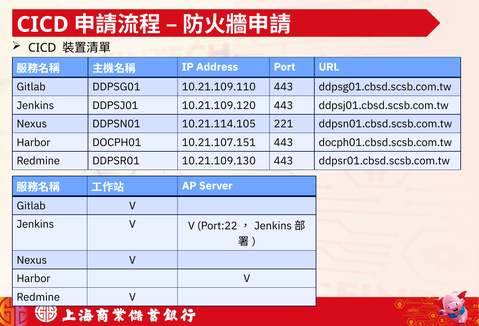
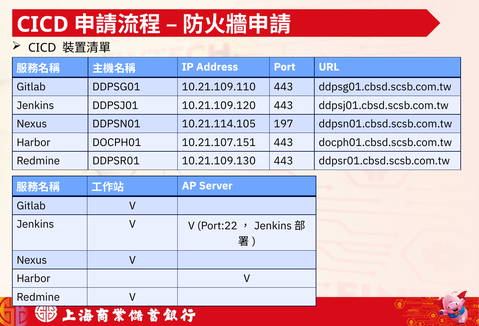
221: 221 -> 197
